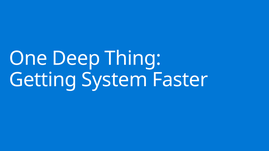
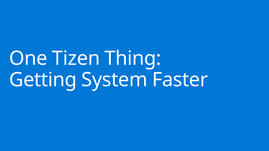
Deep: Deep -> Tizen
